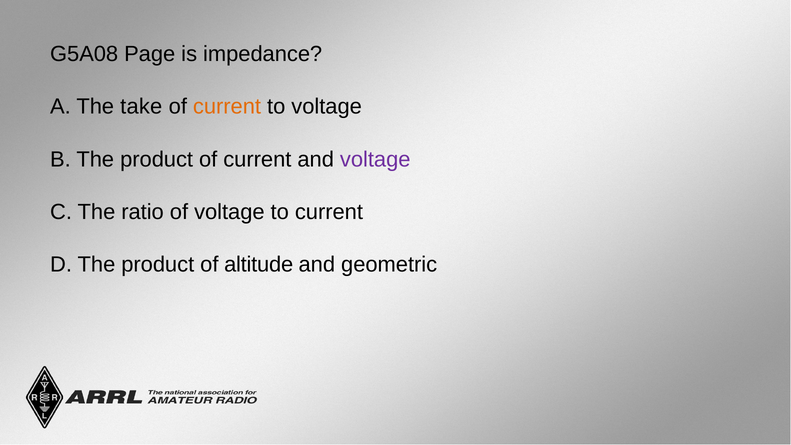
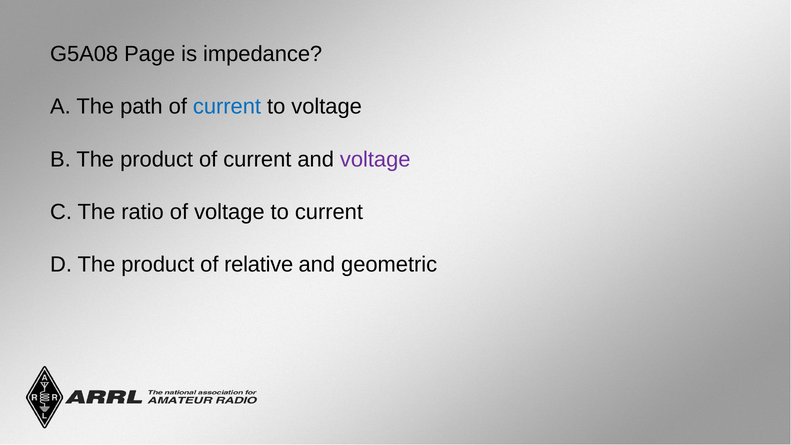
take: take -> path
current at (227, 107) colour: orange -> blue
altitude: altitude -> relative
